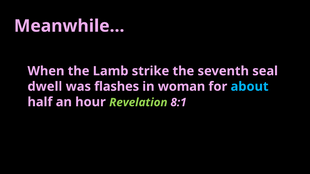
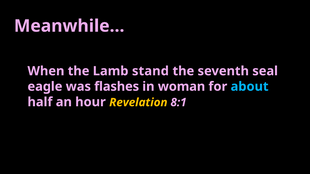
strike: strike -> stand
dwell: dwell -> eagle
Revelation colour: light green -> yellow
